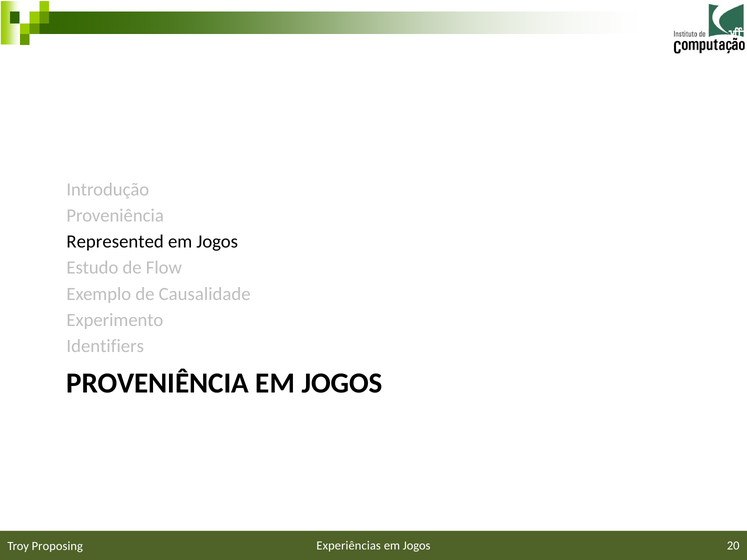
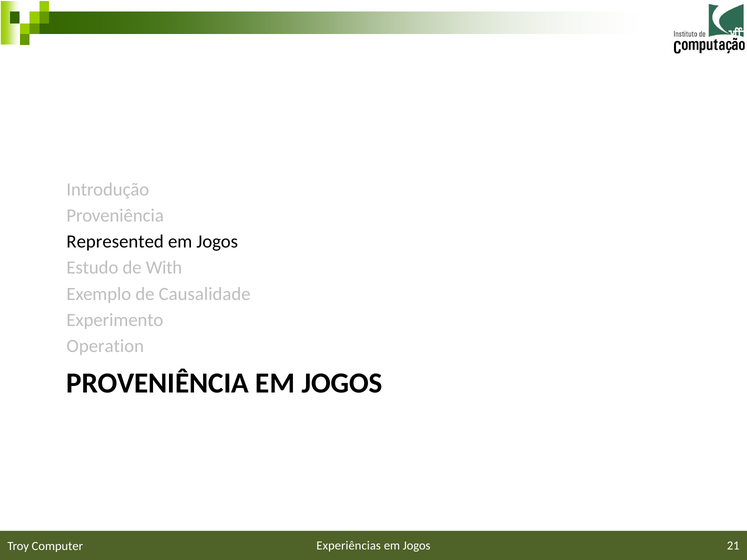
Flow: Flow -> With
Identifiers: Identifiers -> Operation
20: 20 -> 21
Proposing: Proposing -> Computer
